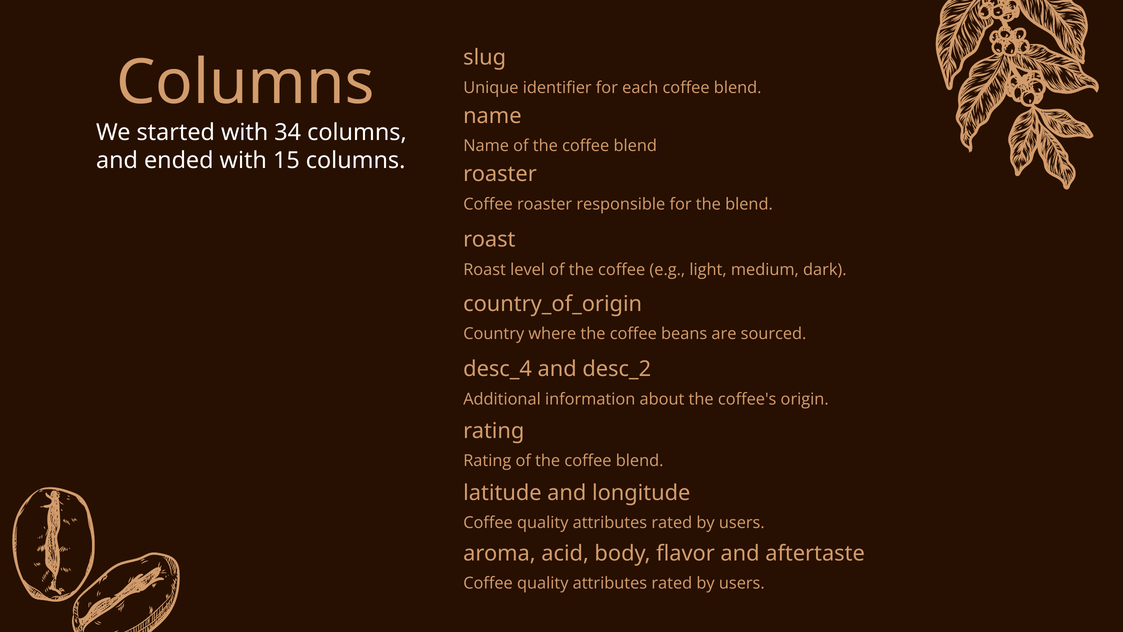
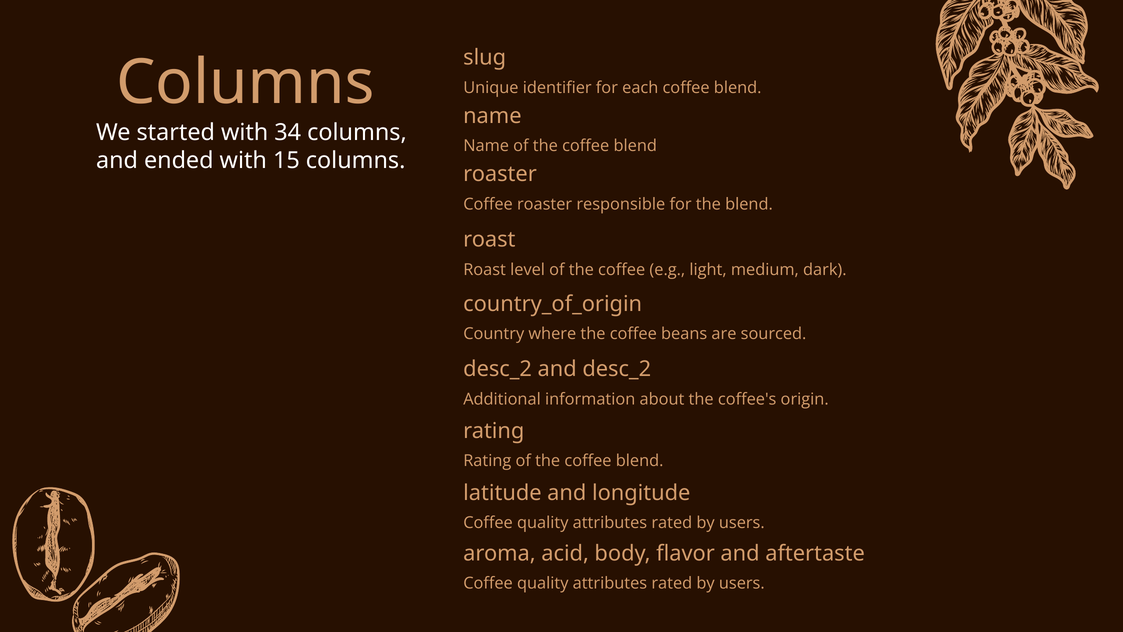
desc_4 at (498, 369): desc_4 -> desc_2
